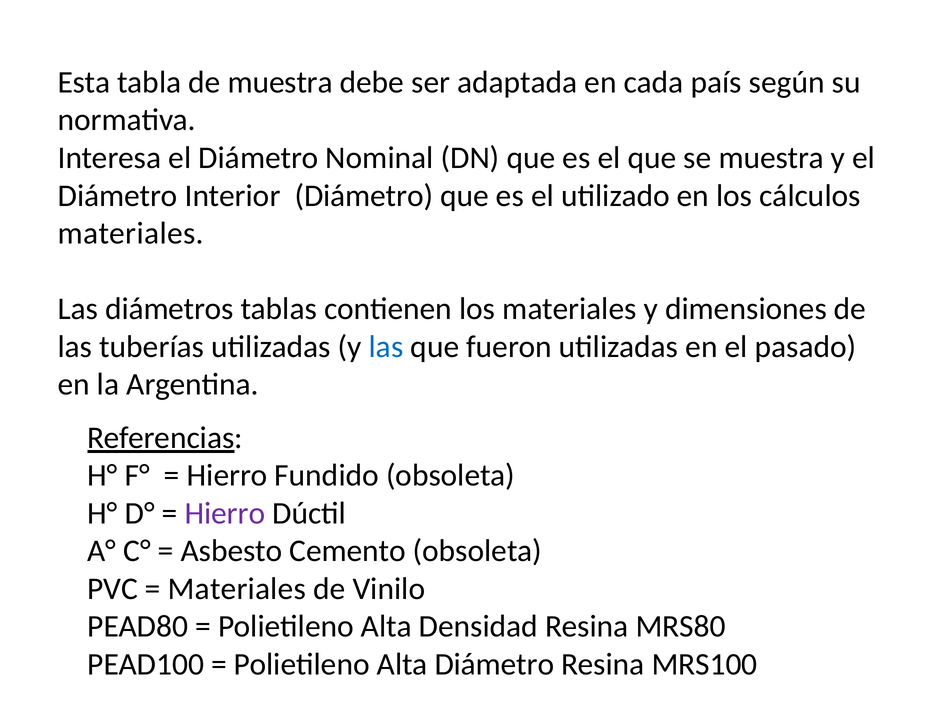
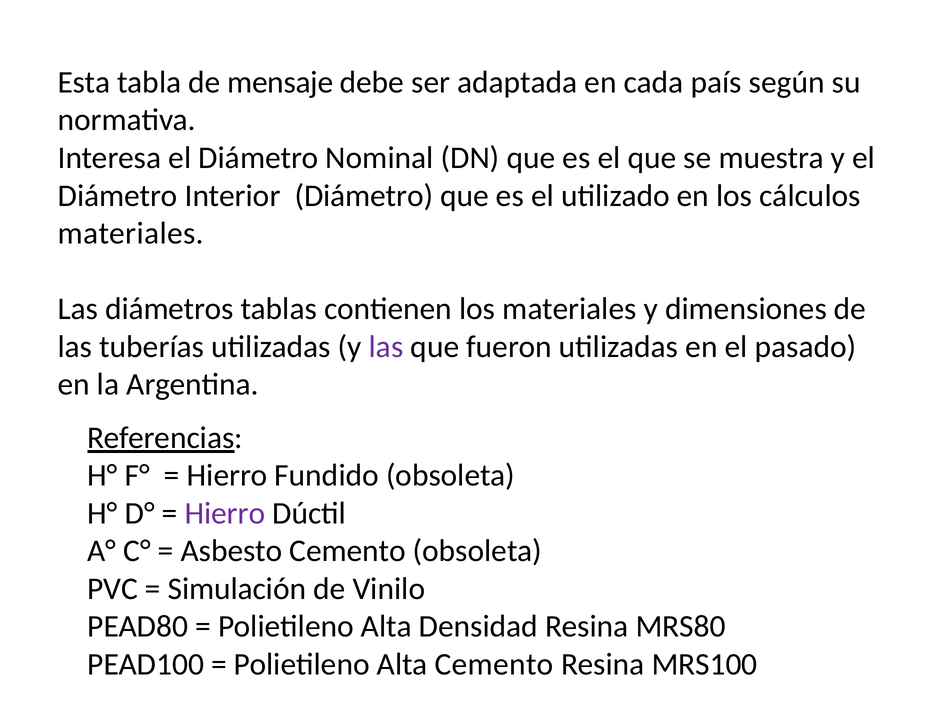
de muestra: muestra -> mensaje
las at (386, 347) colour: blue -> purple
Materiales at (237, 589): Materiales -> Simulación
Alta Diámetro: Diámetro -> Cemento
